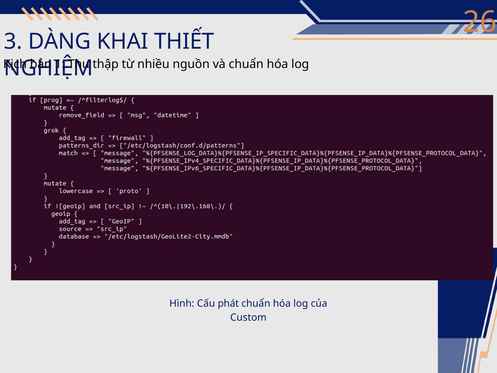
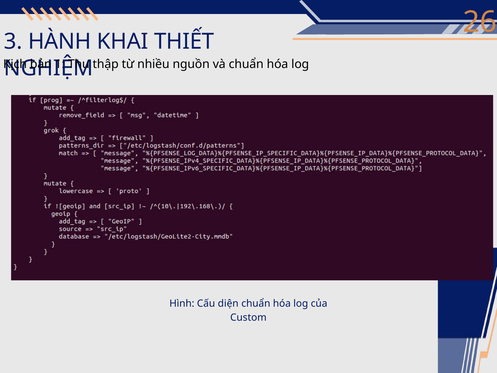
DÀNG: DÀNG -> HÀNH
phát: phát -> diện
